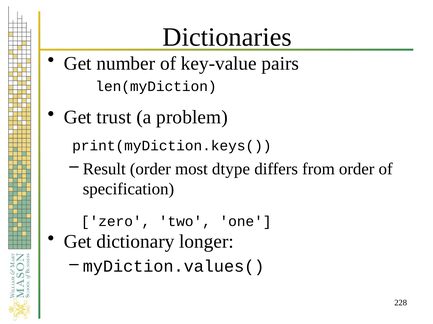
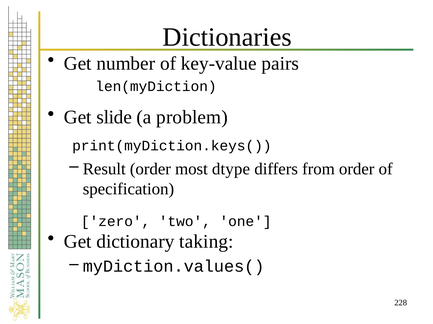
trust: trust -> slide
longer: longer -> taking
